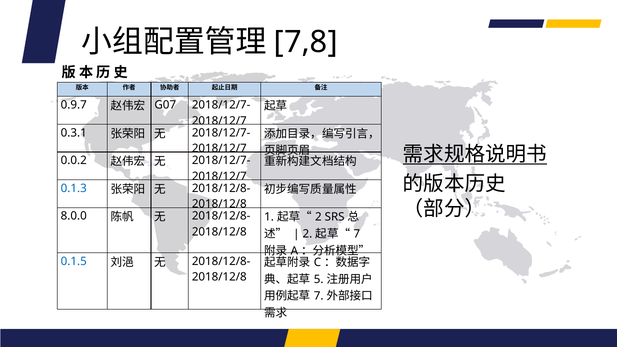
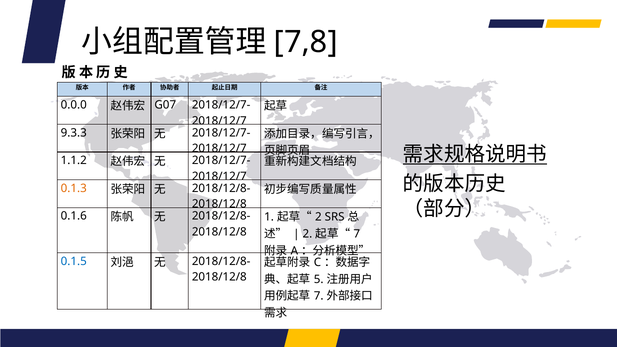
0.9.7: 0.9.7 -> 0.0.0
0.3.1: 0.3.1 -> 9.3.3
0.0.2: 0.0.2 -> 1.1.2
0.1.3 colour: blue -> orange
8.0.0: 8.0.0 -> 0.1.6
